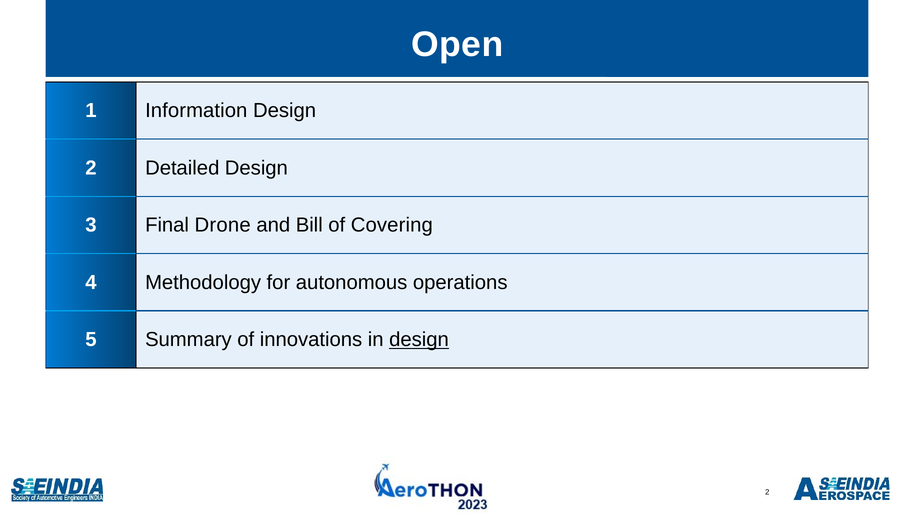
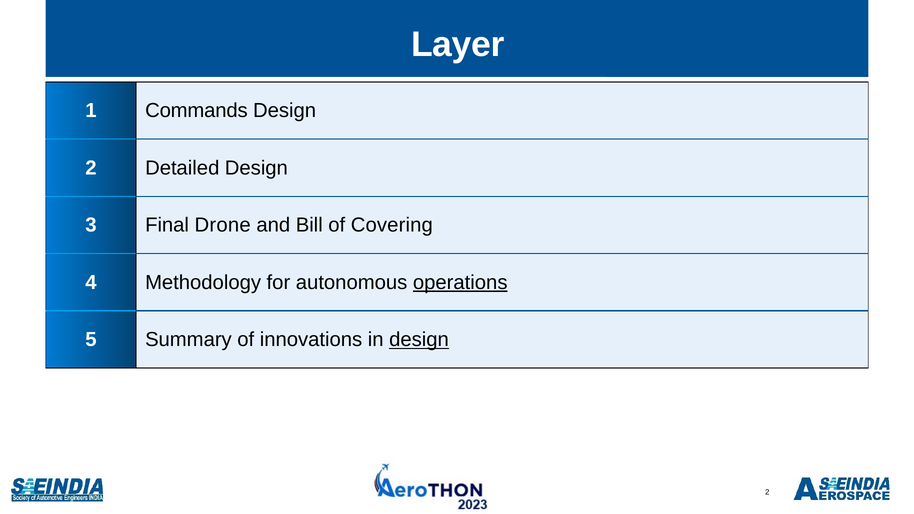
Open: Open -> Layer
Information: Information -> Commands
operations underline: none -> present
